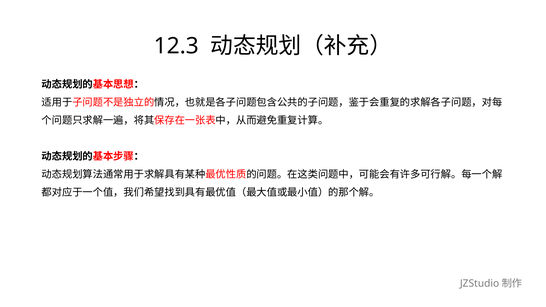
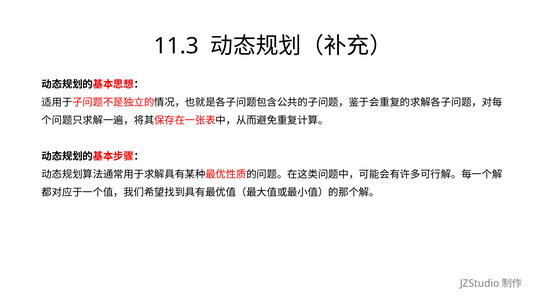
12.3: 12.3 -> 11.3
